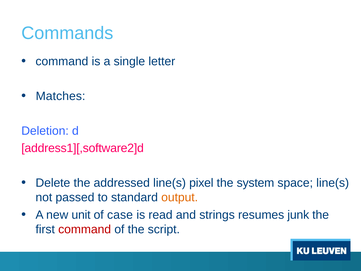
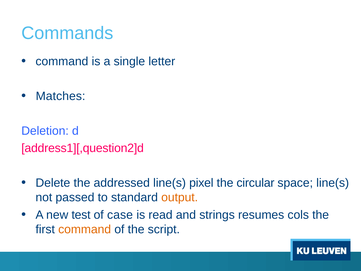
address1][,software2]d: address1][,software2]d -> address1][,question2]d
system: system -> circular
unit: unit -> test
junk: junk -> cols
command at (85, 229) colour: red -> orange
